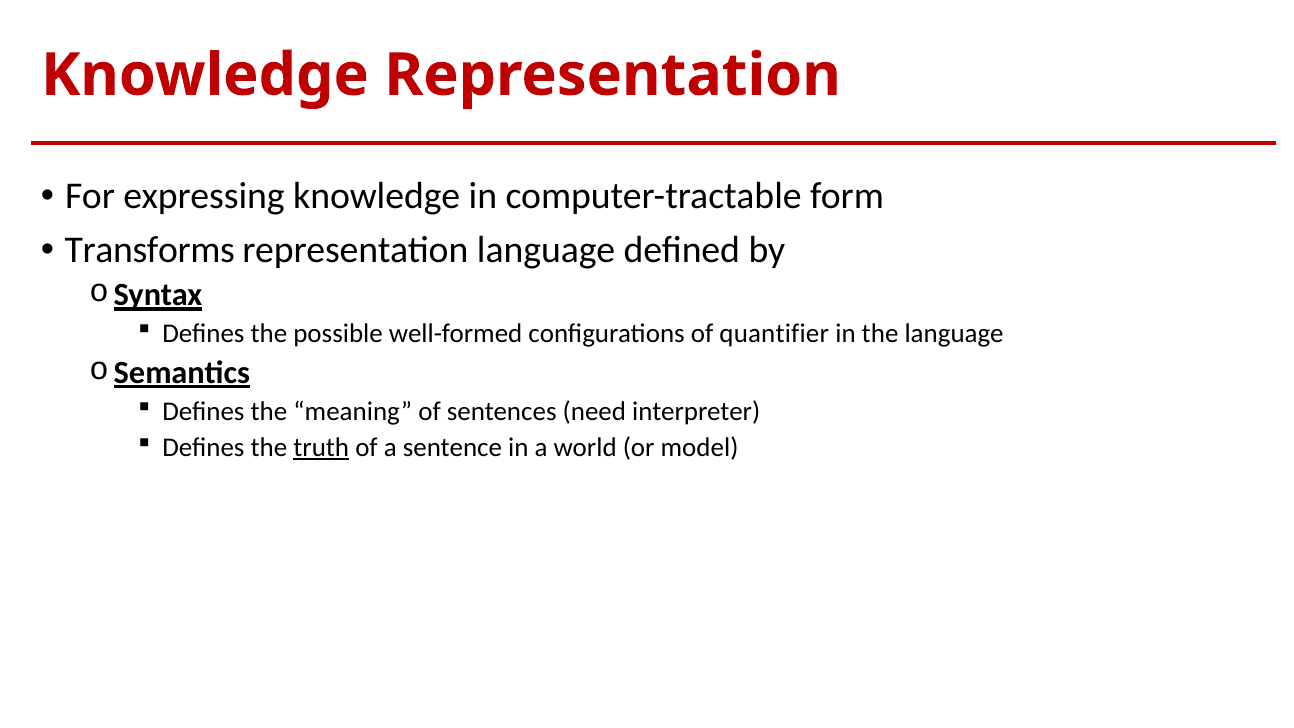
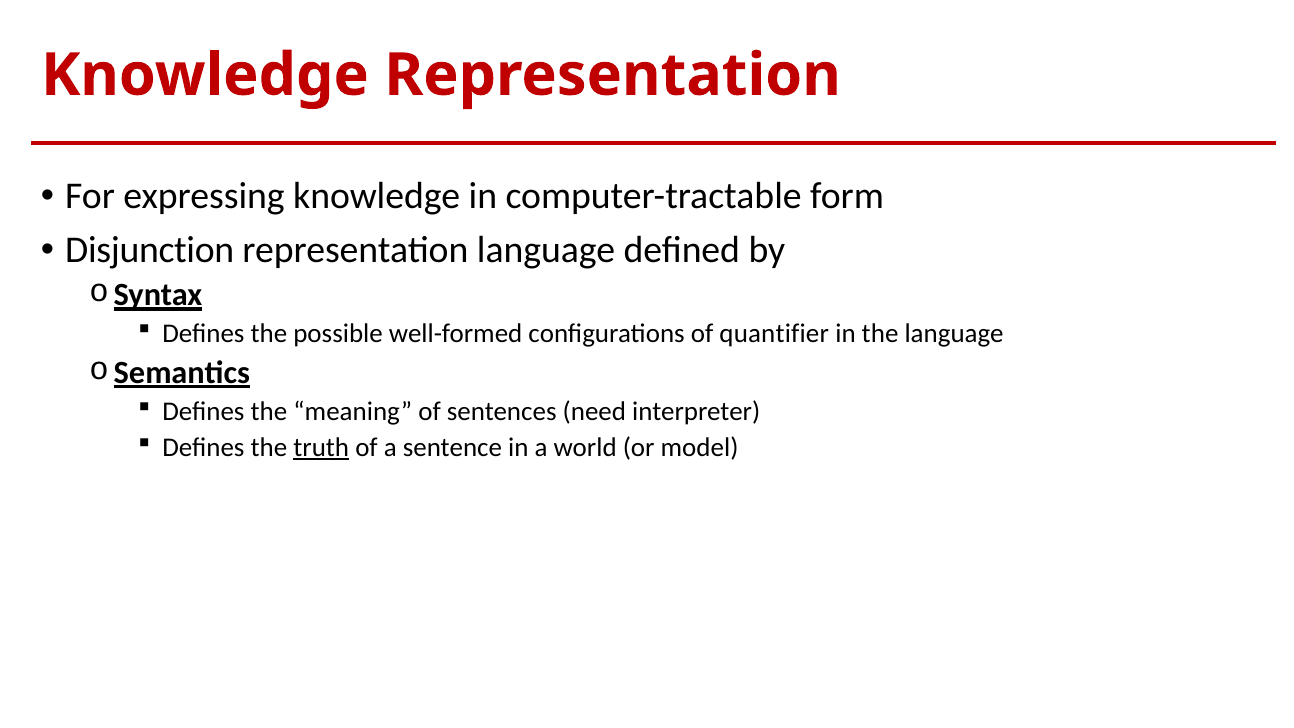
Transforms: Transforms -> Disjunction
